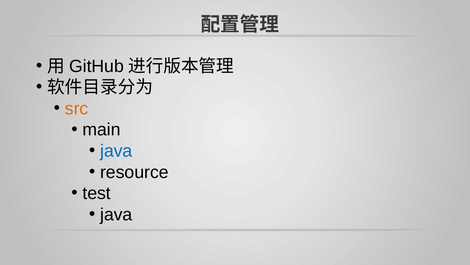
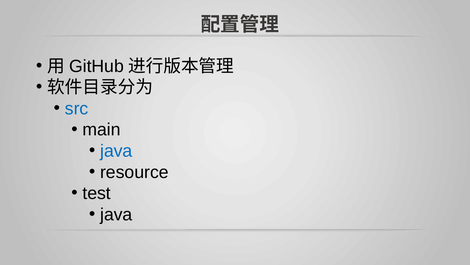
src colour: orange -> blue
